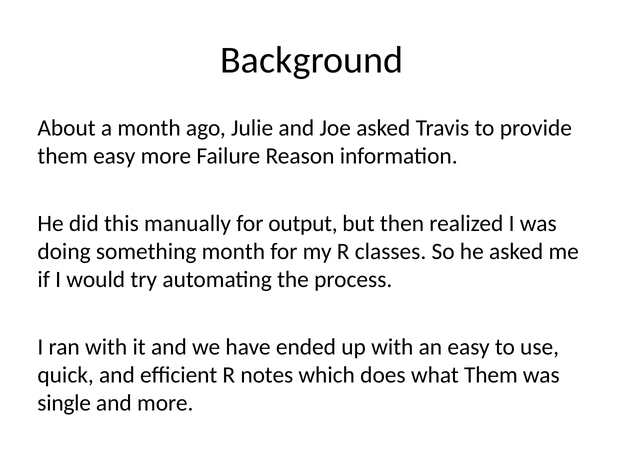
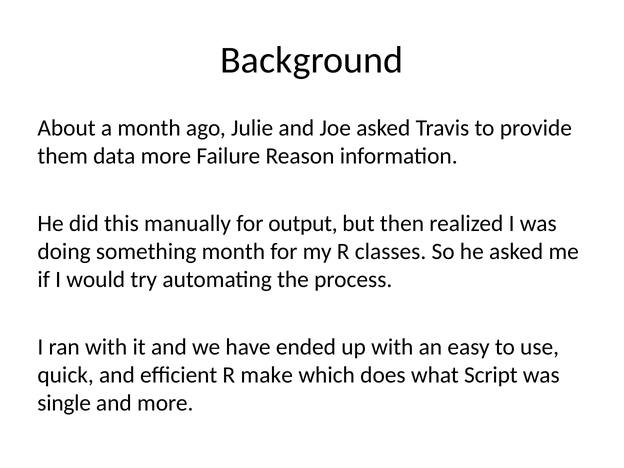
them easy: easy -> data
notes: notes -> make
what Them: Them -> Script
